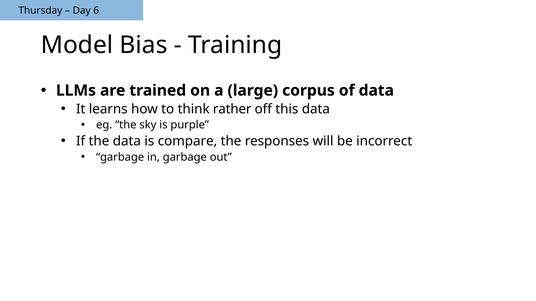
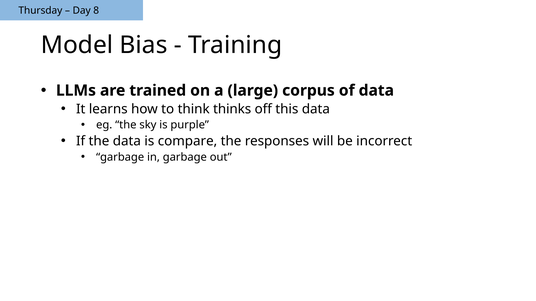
6: 6 -> 8
rather: rather -> thinks
